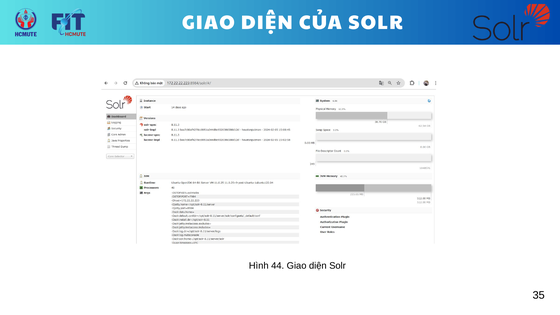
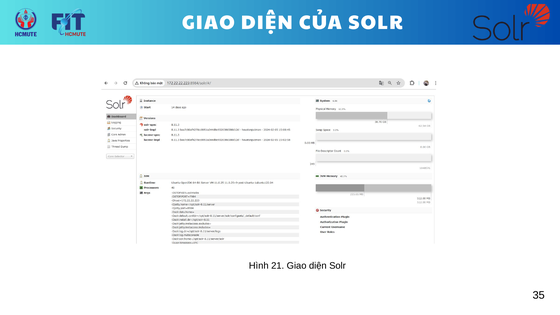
44: 44 -> 21
